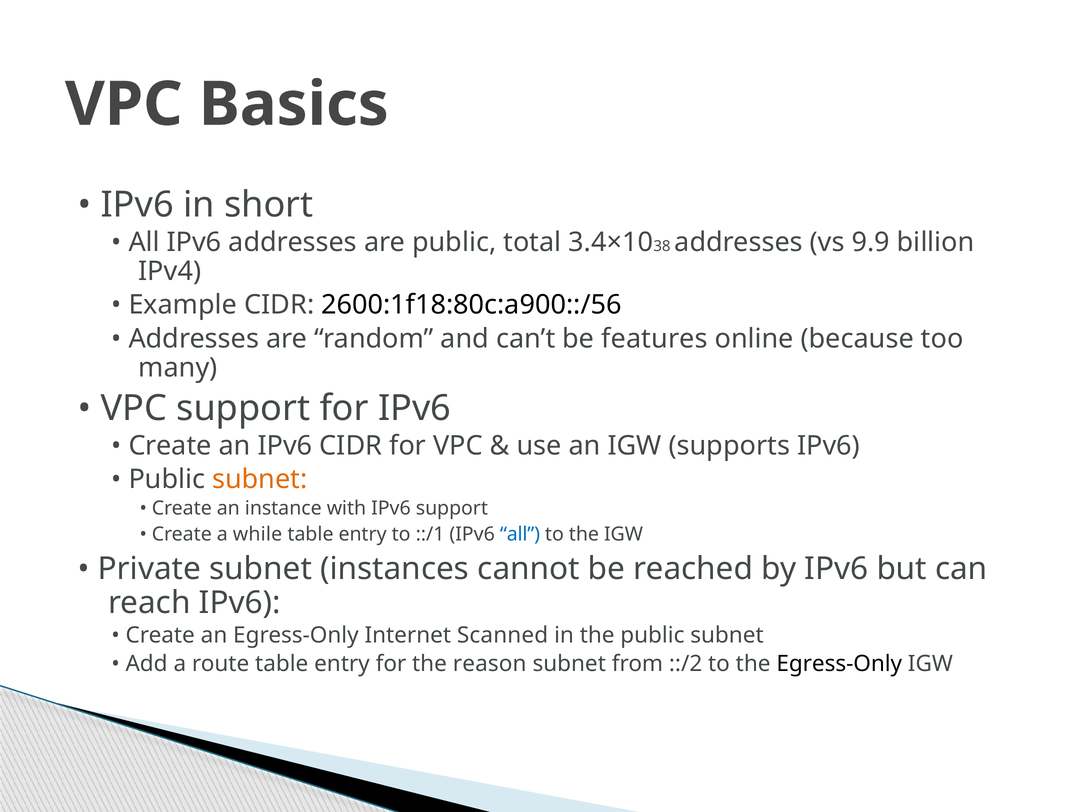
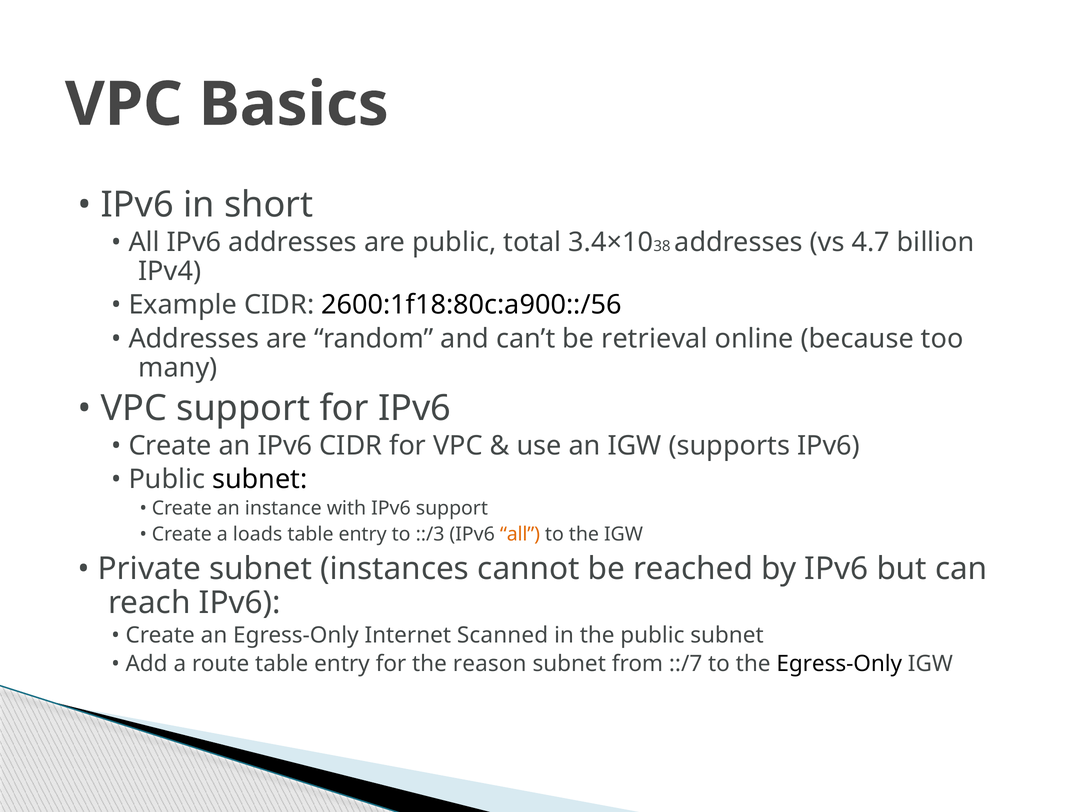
9.9: 9.9 -> 4.7
features: features -> retrieval
subnet at (260, 479) colour: orange -> black
while: while -> loads
::/1: ::/1 -> ::/3
all at (520, 534) colour: blue -> orange
::/2: ::/2 -> ::/7
